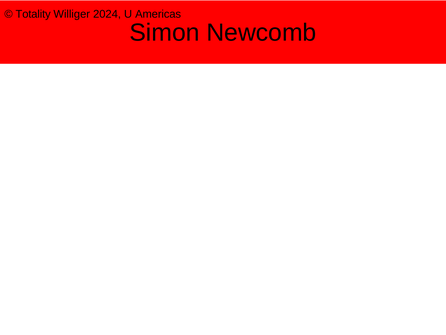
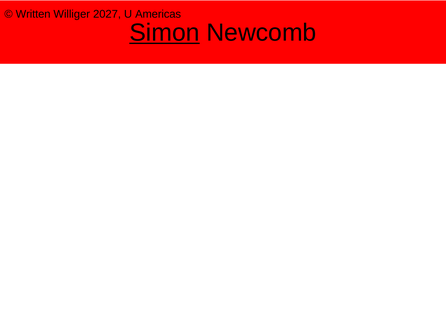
Totality: Totality -> Written
2024: 2024 -> 2027
Simon underline: none -> present
